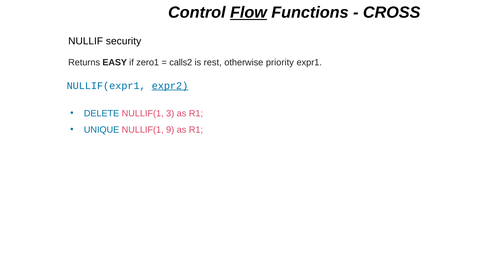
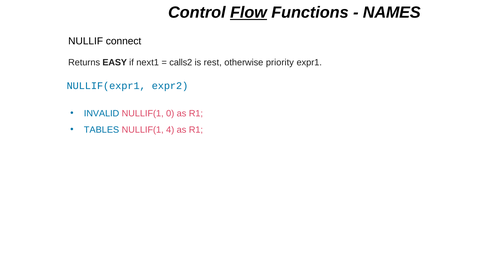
CROSS: CROSS -> NAMES
security: security -> connect
zero1: zero1 -> next1
expr2 underline: present -> none
DELETE: DELETE -> INVALID
3: 3 -> 0
UNIQUE: UNIQUE -> TABLES
9: 9 -> 4
